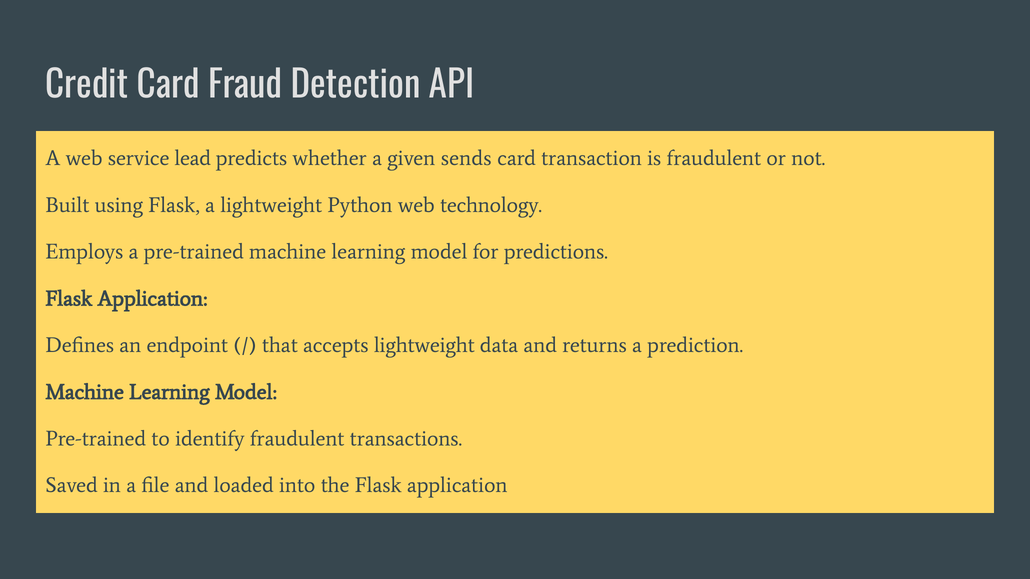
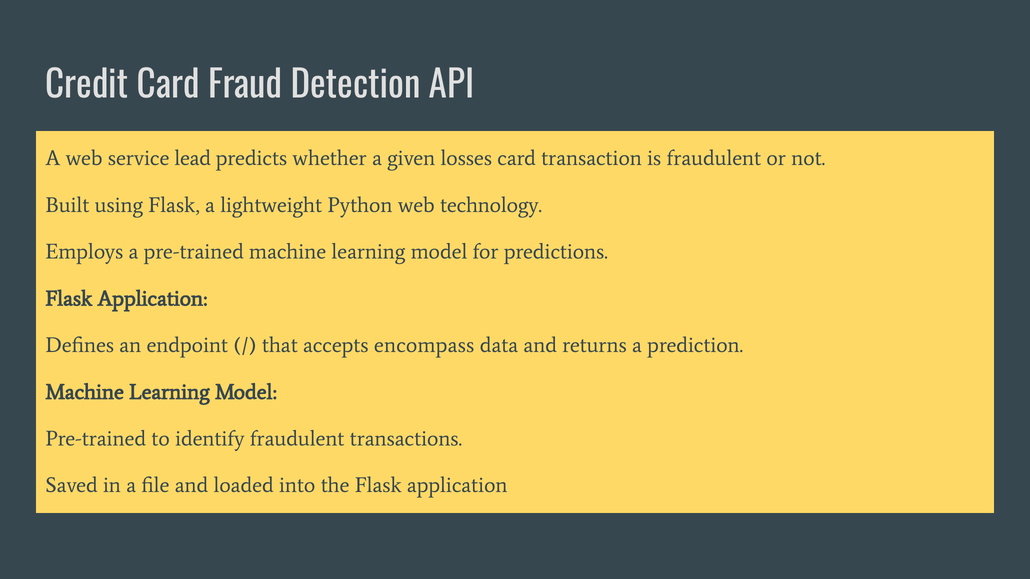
sends: sends -> losses
accepts lightweight: lightweight -> encompass
